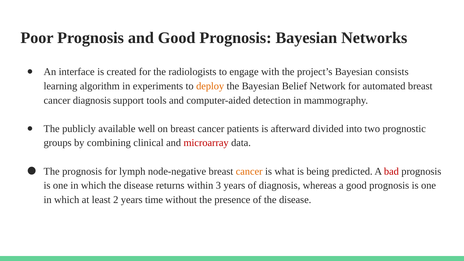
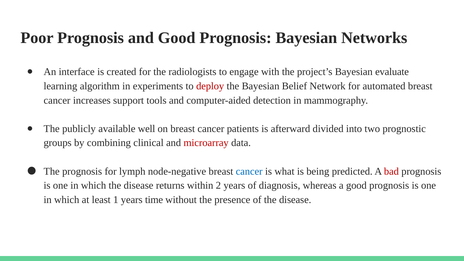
consists: consists -> evaluate
deploy colour: orange -> red
cancer diagnosis: diagnosis -> increases
cancer at (249, 171) colour: orange -> blue
3: 3 -> 2
2: 2 -> 1
